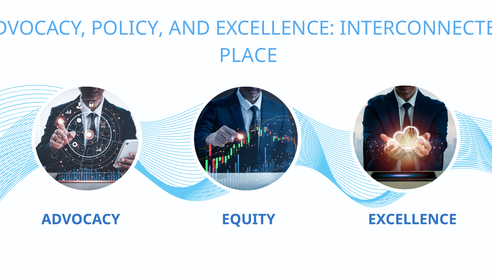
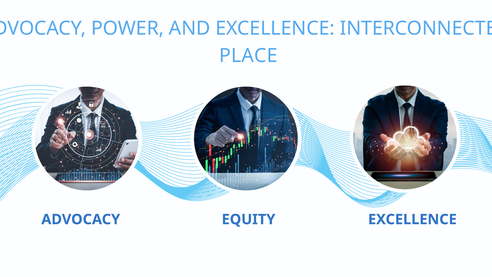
POLICY: POLICY -> POWER
